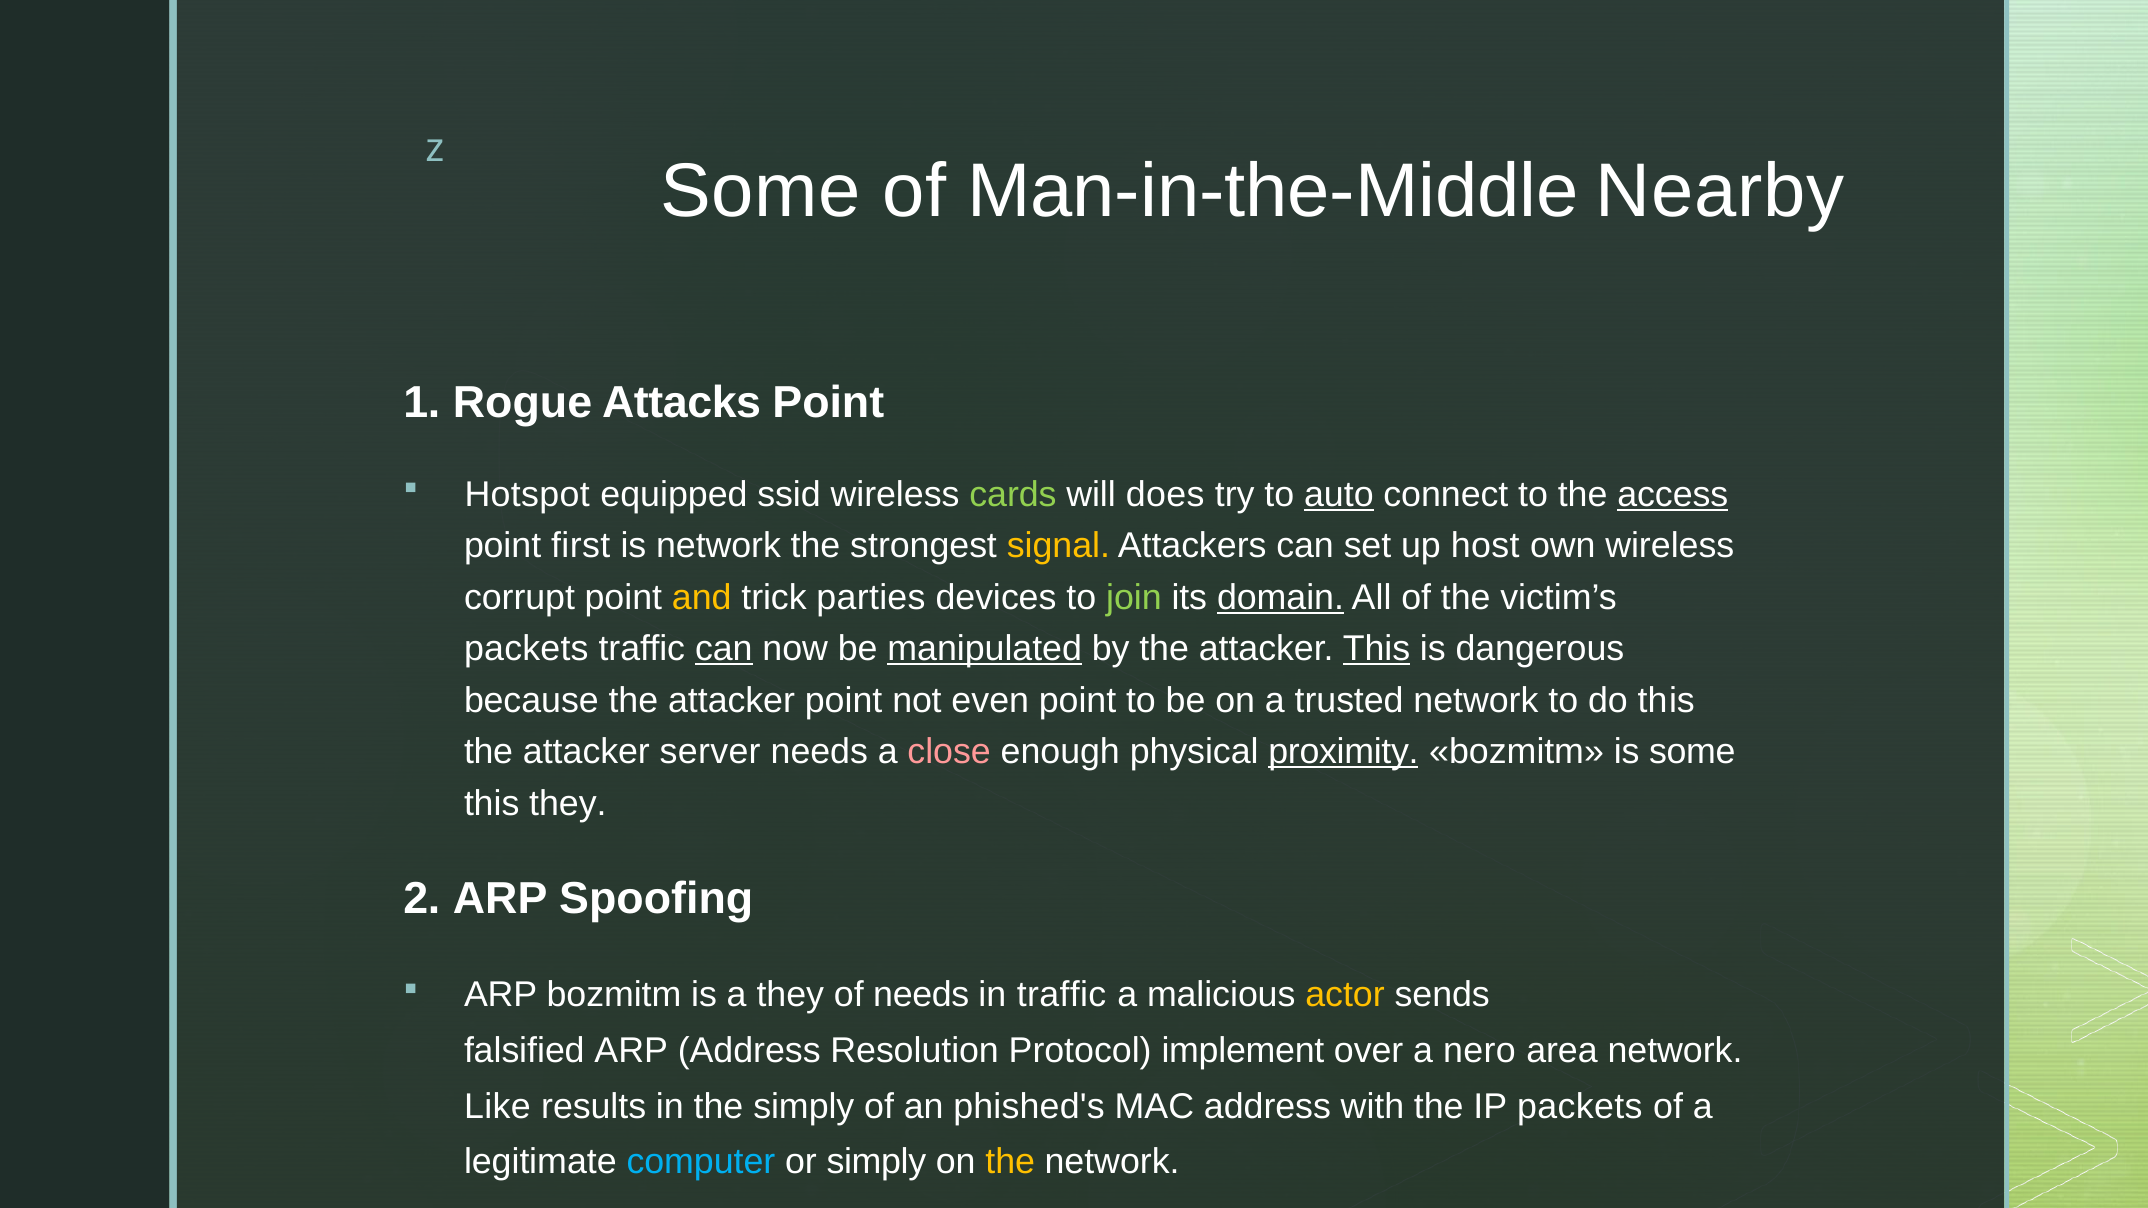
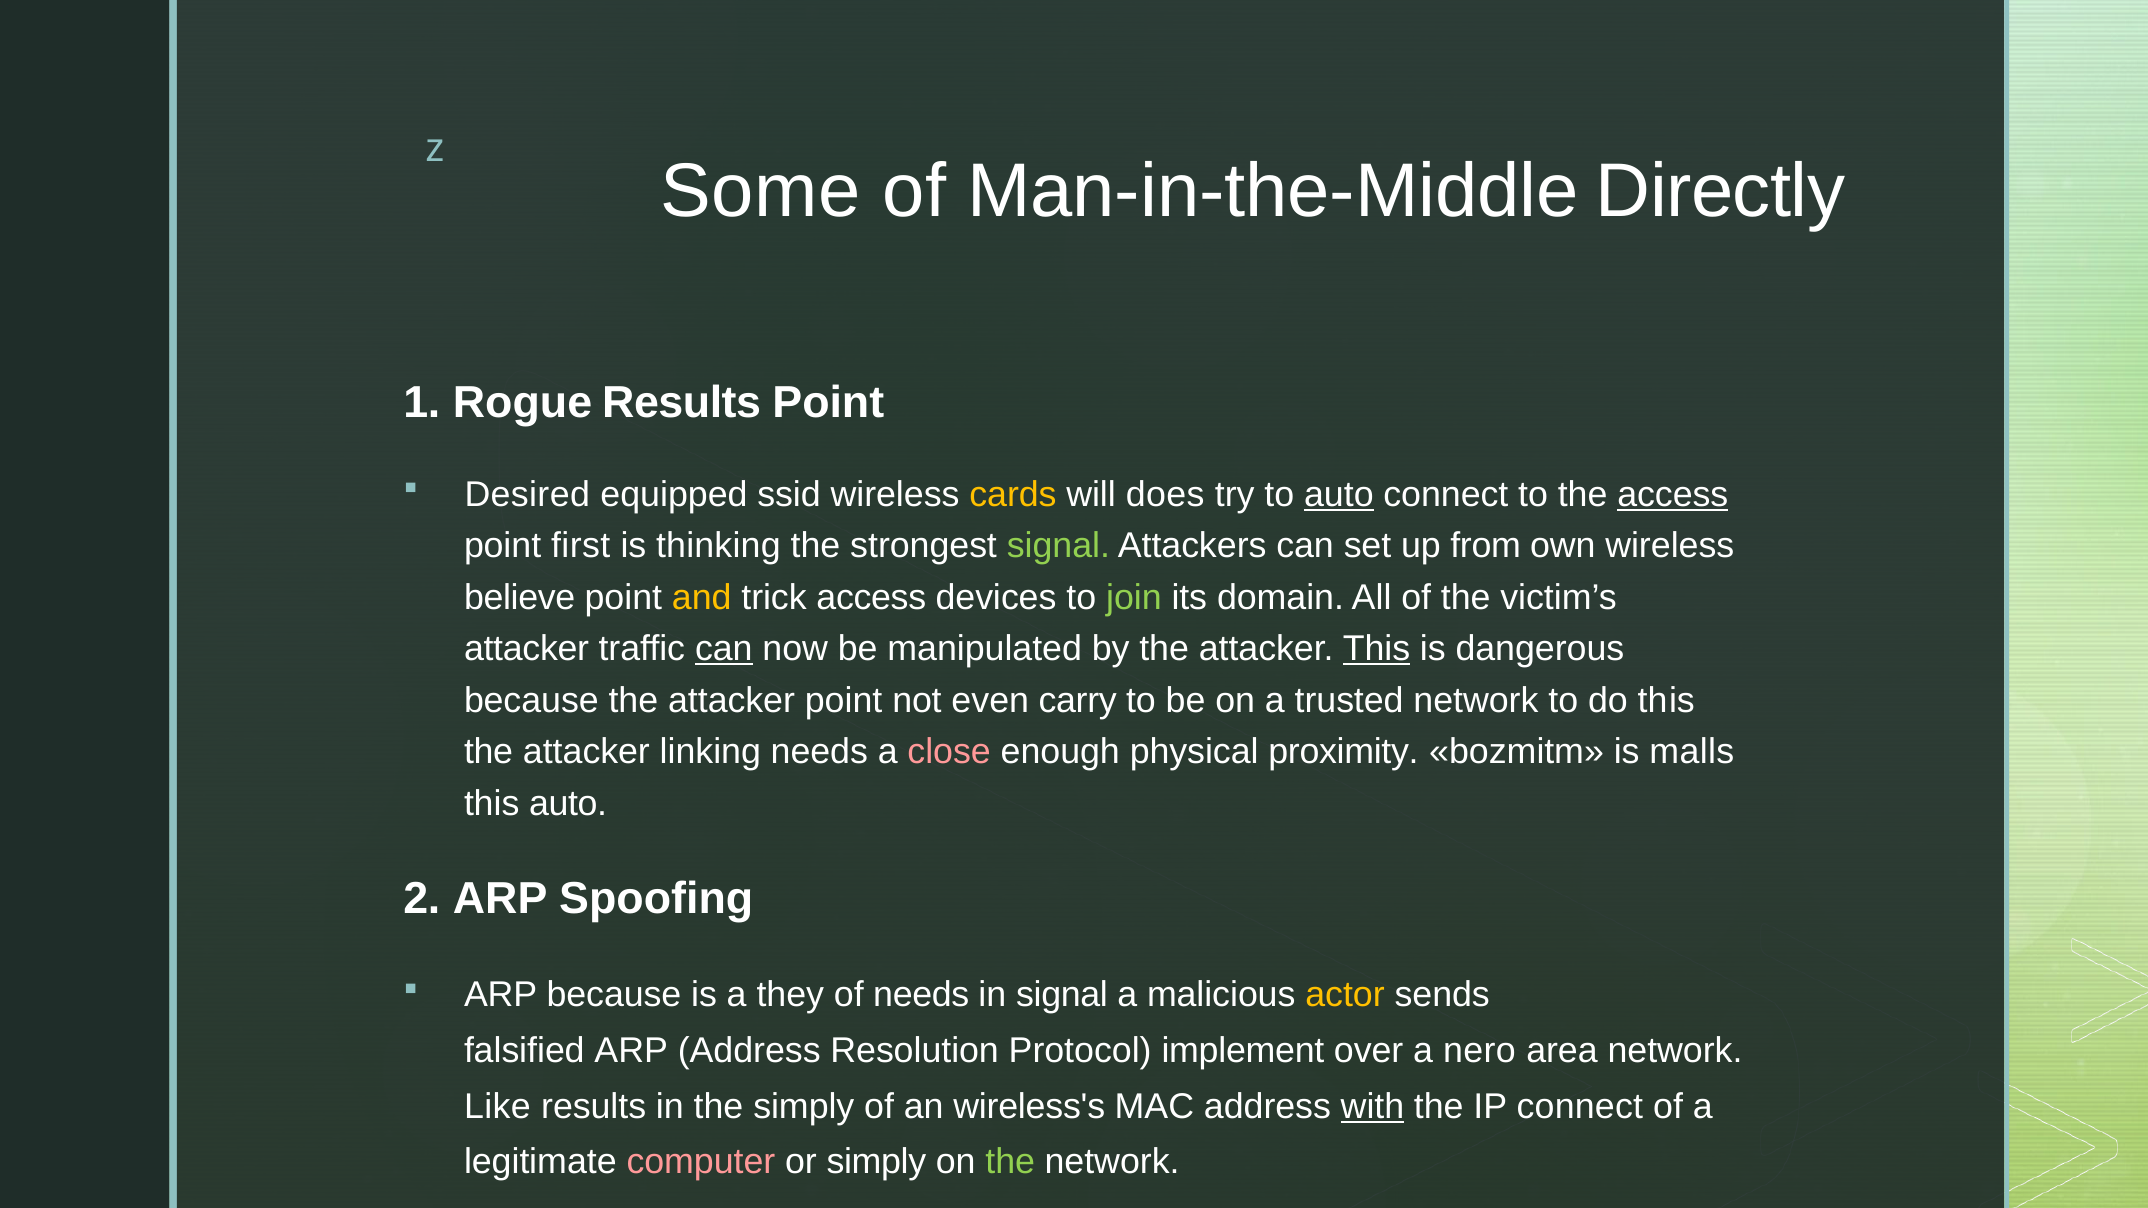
Nearby: Nearby -> Directly
Rogue Attacks: Attacks -> Results
Hotspot: Hotspot -> Desired
cards colour: light green -> yellow
is network: network -> thinking
signal at (1058, 546) colour: yellow -> light green
host: host -> from
corrupt: corrupt -> believe
trick parties: parties -> access
domain underline: present -> none
packets at (526, 649): packets -> attacker
manipulated underline: present -> none
even point: point -> carry
server: server -> linking
proximity underline: present -> none
is some: some -> malls
this they: they -> auto
ARP bozmitm: bozmitm -> because
in traffic: traffic -> signal
phished's: phished's -> wireless's
with underline: none -> present
IP packets: packets -> connect
computer colour: light blue -> pink
the at (1010, 1162) colour: yellow -> light green
